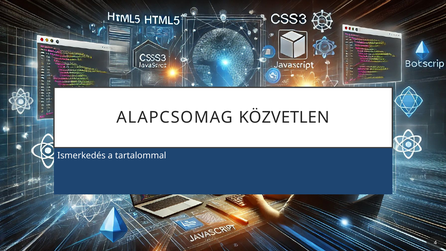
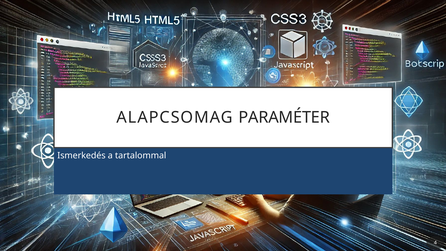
KÖZVETLEN: KÖZVETLEN -> PARAMÉTER
